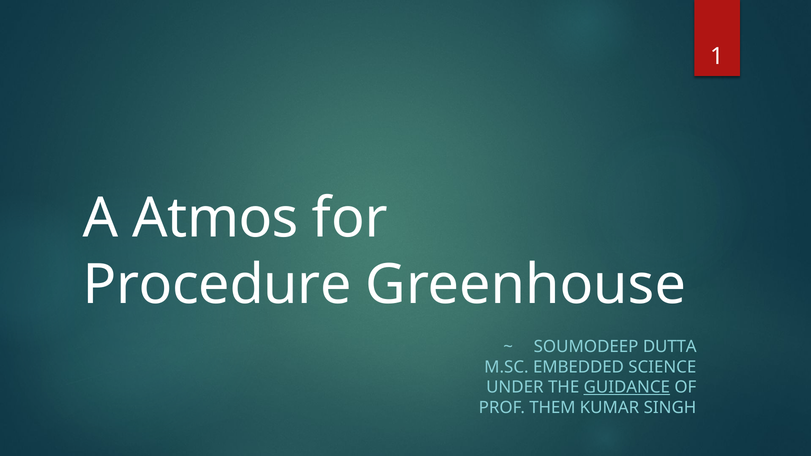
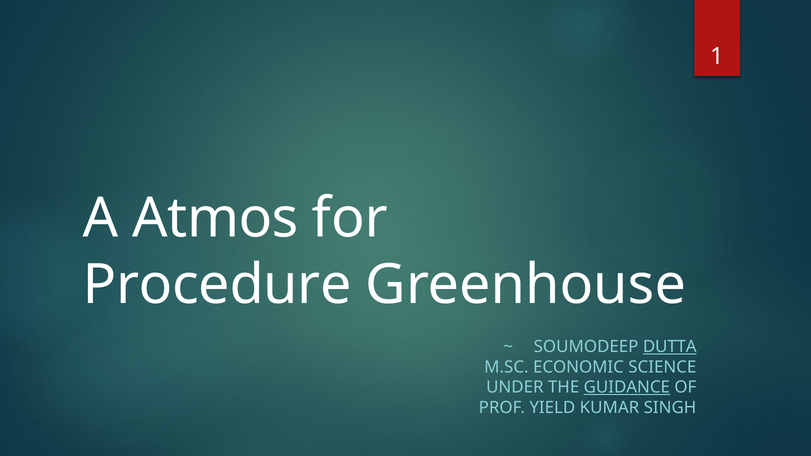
DUTTA underline: none -> present
EMBEDDED: EMBEDDED -> ECONOMIC
THEM: THEM -> YIELD
